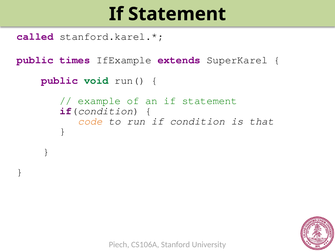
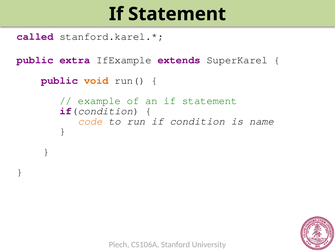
times: times -> extra
void colour: green -> orange
that: that -> name
